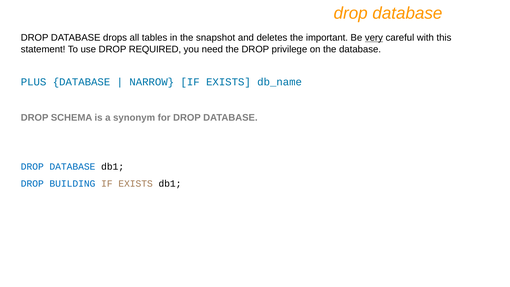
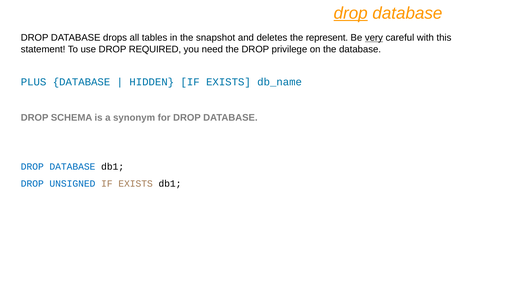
drop at (351, 13) underline: none -> present
important: important -> represent
NARROW: NARROW -> HIDDEN
BUILDING: BUILDING -> UNSIGNED
